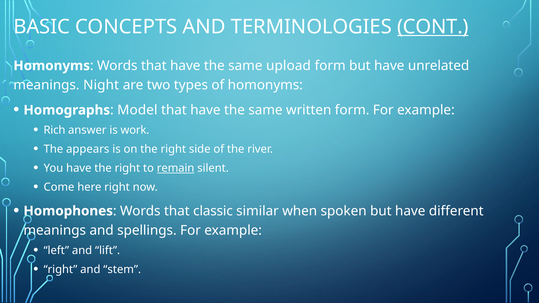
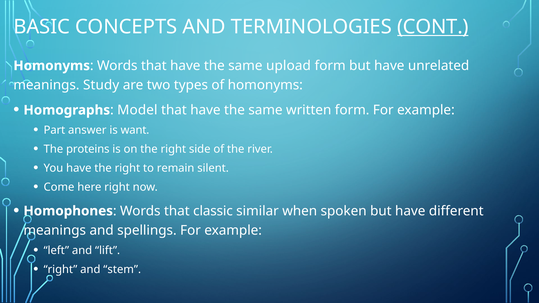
Night: Night -> Study
Rich: Rich -> Part
work: work -> want
appears: appears -> proteins
remain underline: present -> none
